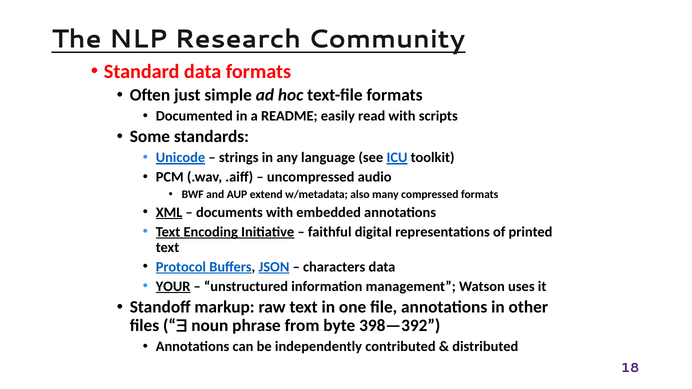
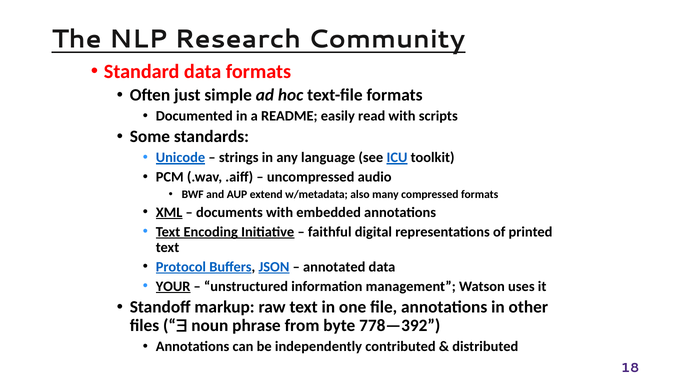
characters: characters -> annotated
398—392: 398—392 -> 778—392
